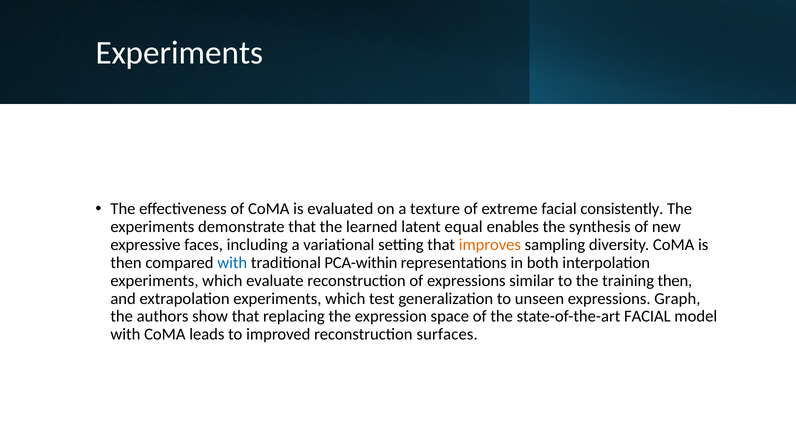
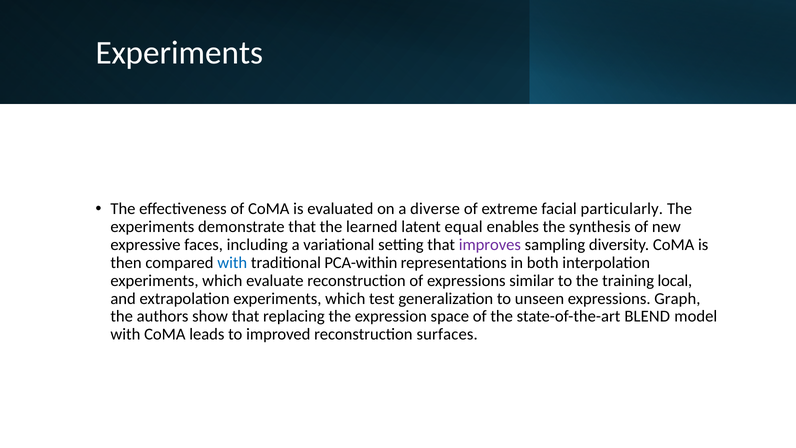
texture: texture -> diverse
consistently: consistently -> particularly
improves colour: orange -> purple
training then: then -> local
state-of-the-art FACIAL: FACIAL -> BLEND
